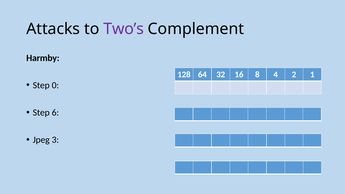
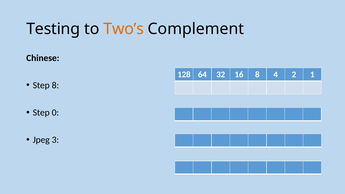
Attacks: Attacks -> Testing
Two’s colour: purple -> orange
Harmby: Harmby -> Chinese
Step 0: 0 -> 8
6: 6 -> 0
